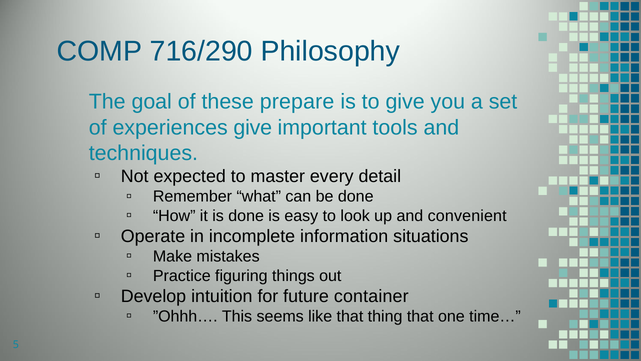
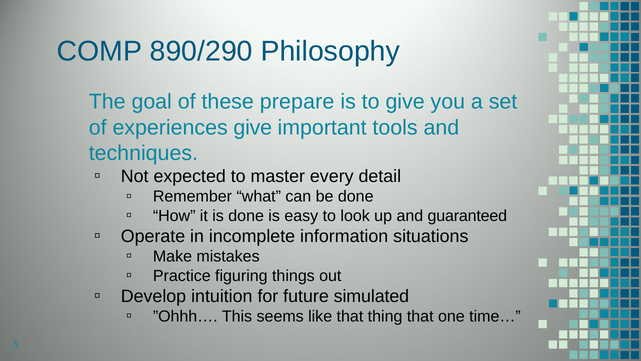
716/290: 716/290 -> 890/290
convenient: convenient -> guaranteed
container: container -> simulated
